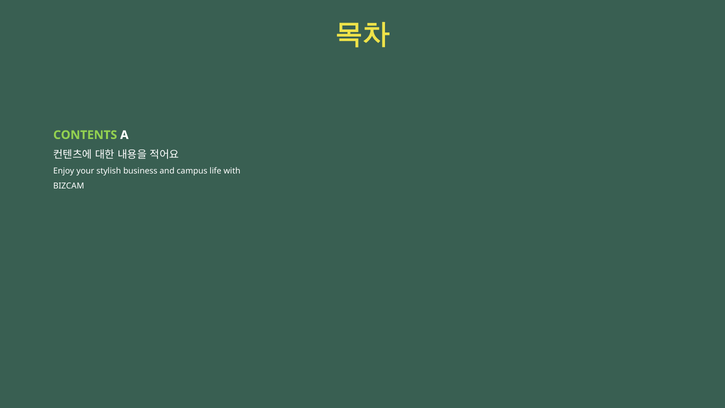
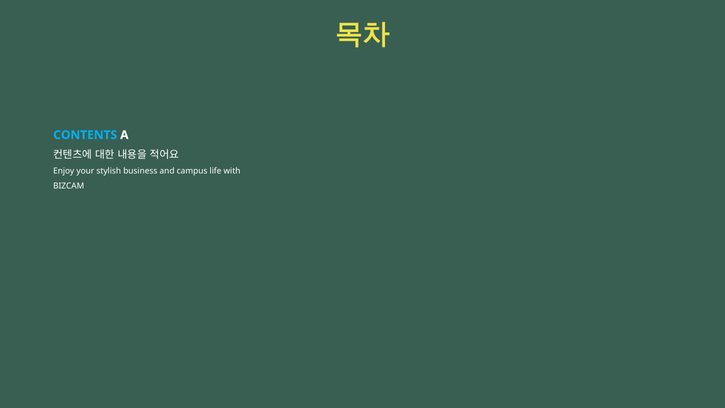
CONTENTS colour: light green -> light blue
